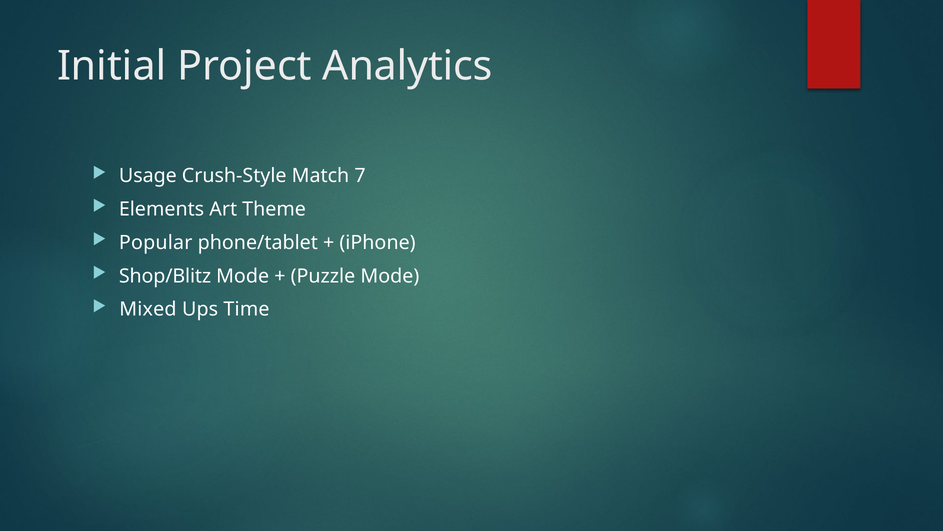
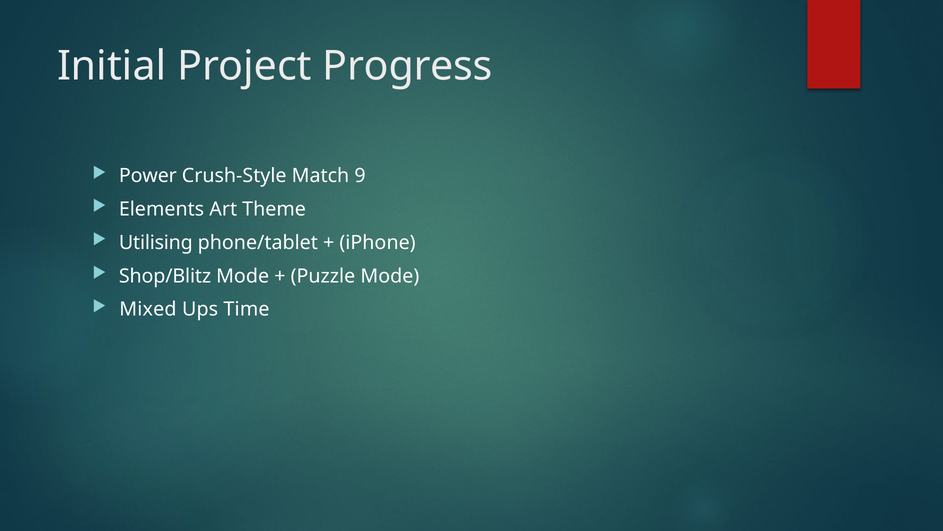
Analytics: Analytics -> Progress
Usage: Usage -> Power
7: 7 -> 9
Popular: Popular -> Utilising
